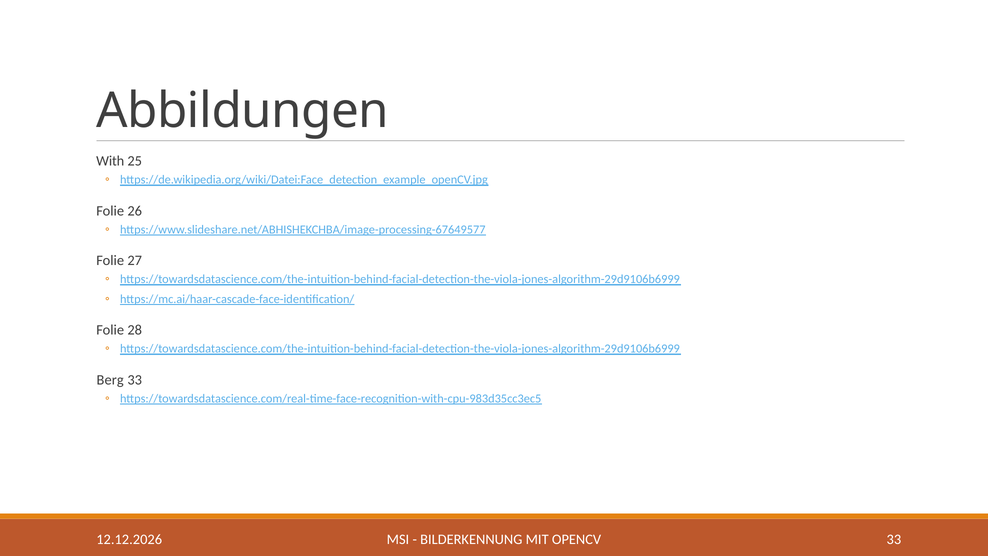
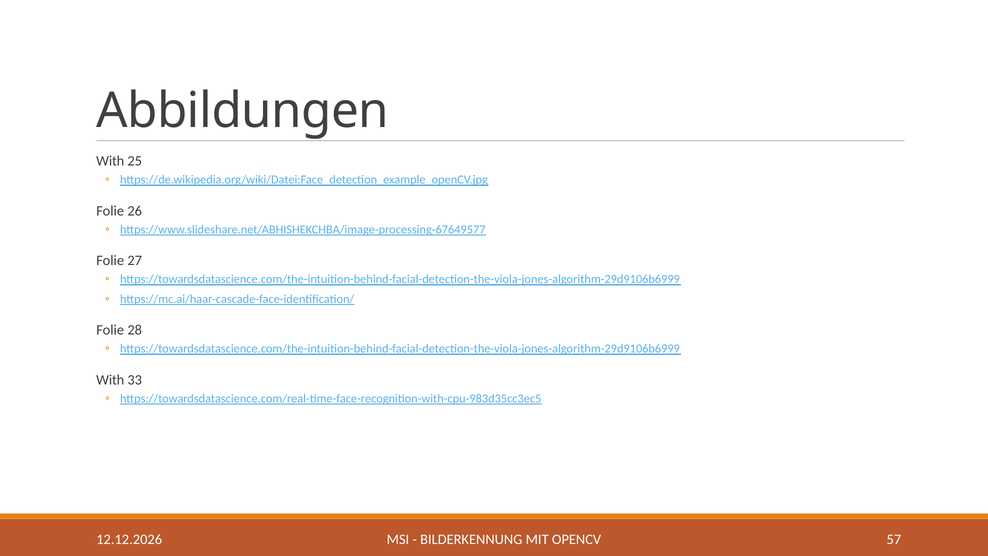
Berg at (110, 380): Berg -> With
OPENCV 33: 33 -> 57
